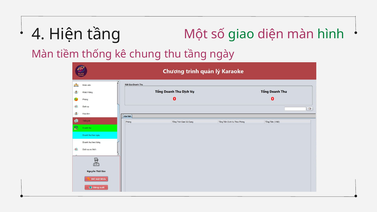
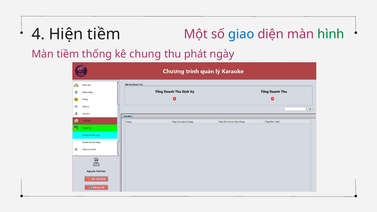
Hiện tầng: tầng -> tiềm
giao colour: green -> blue
thu tầng: tầng -> phát
